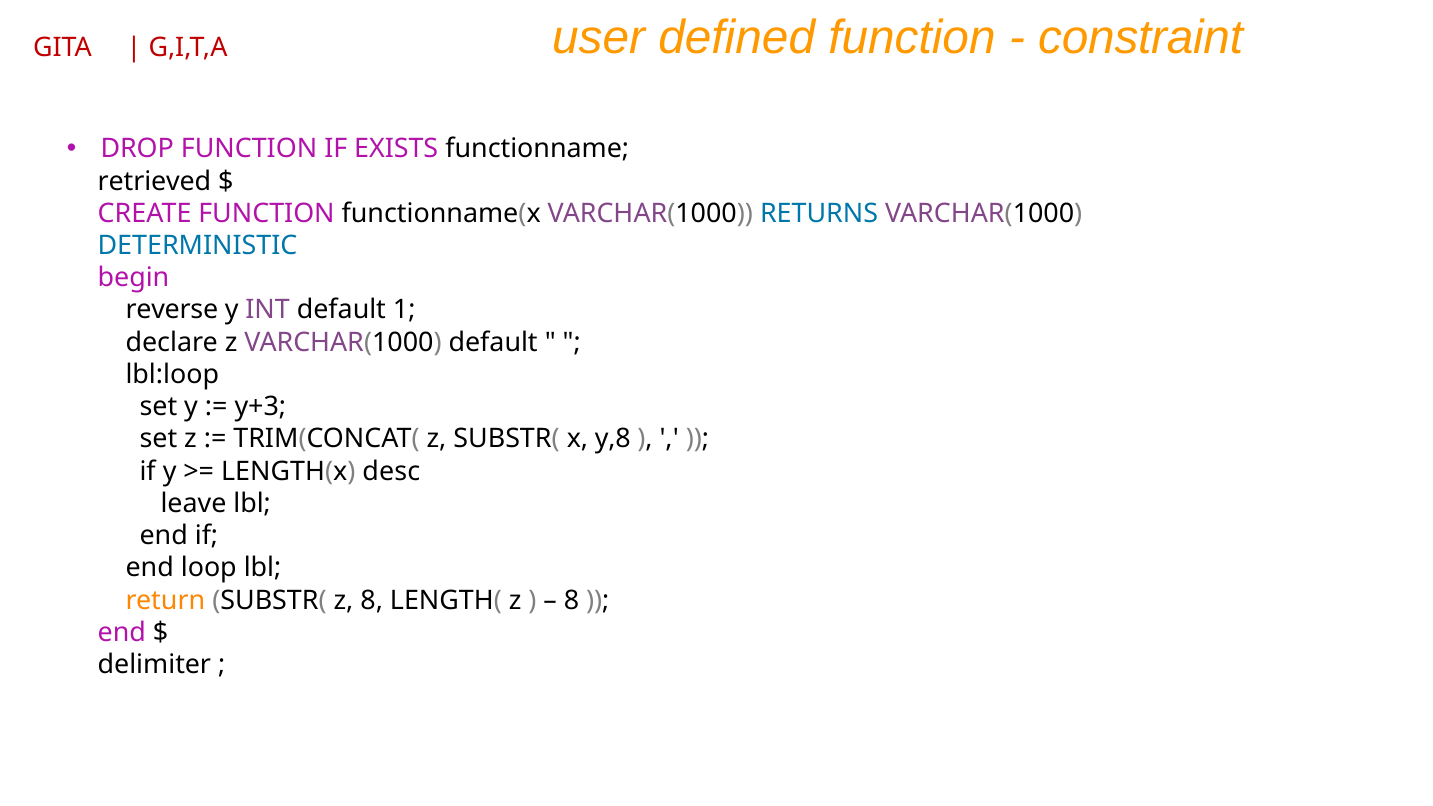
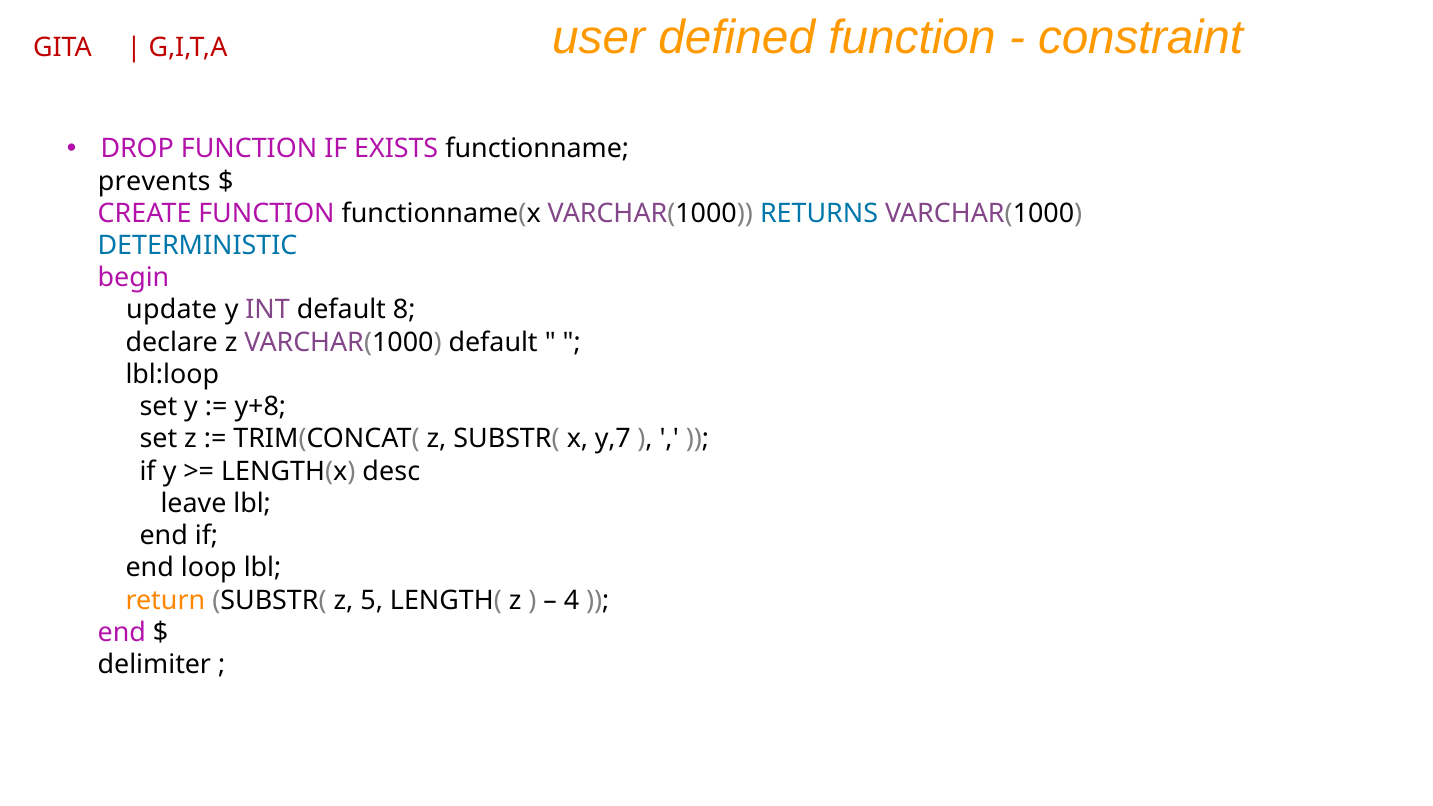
retrieved: retrieved -> prevents
reverse: reverse -> update
1: 1 -> 8
y+3: y+3 -> y+8
y,8: y,8 -> y,7
z 8: 8 -> 5
8 at (572, 600): 8 -> 4
